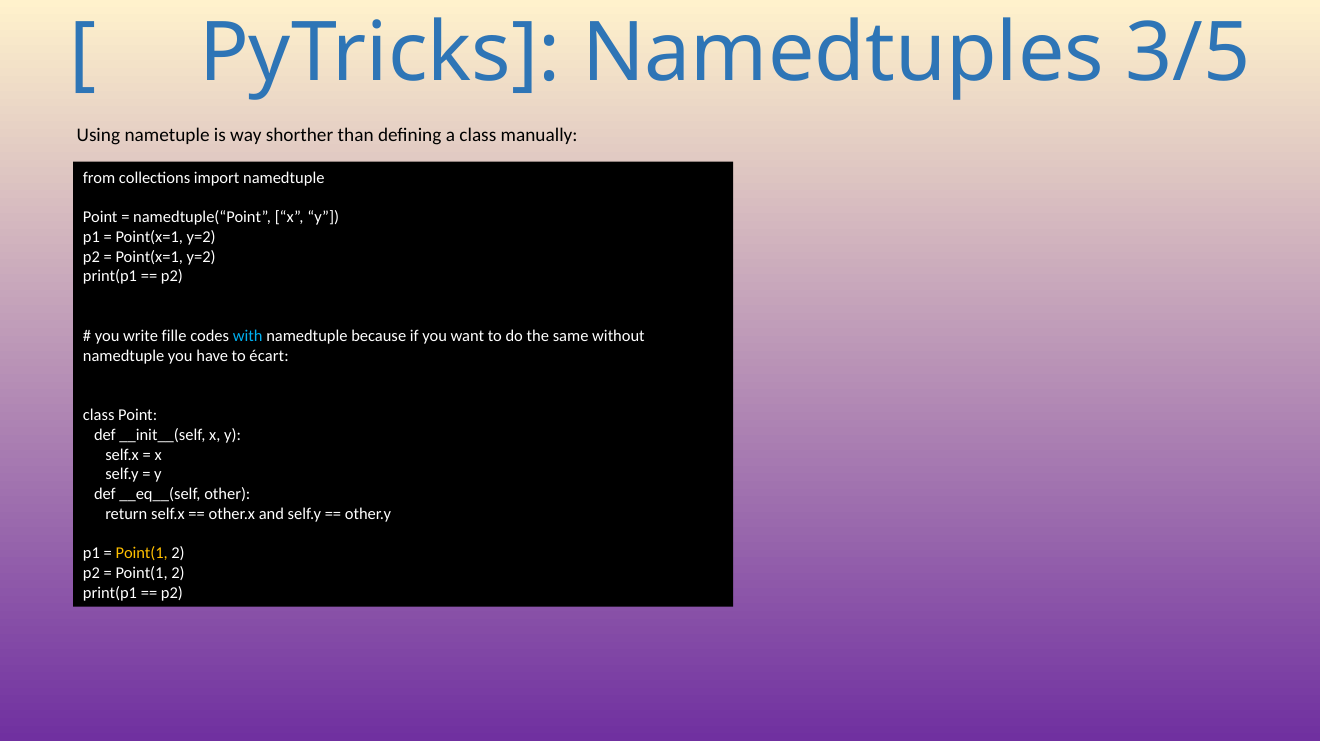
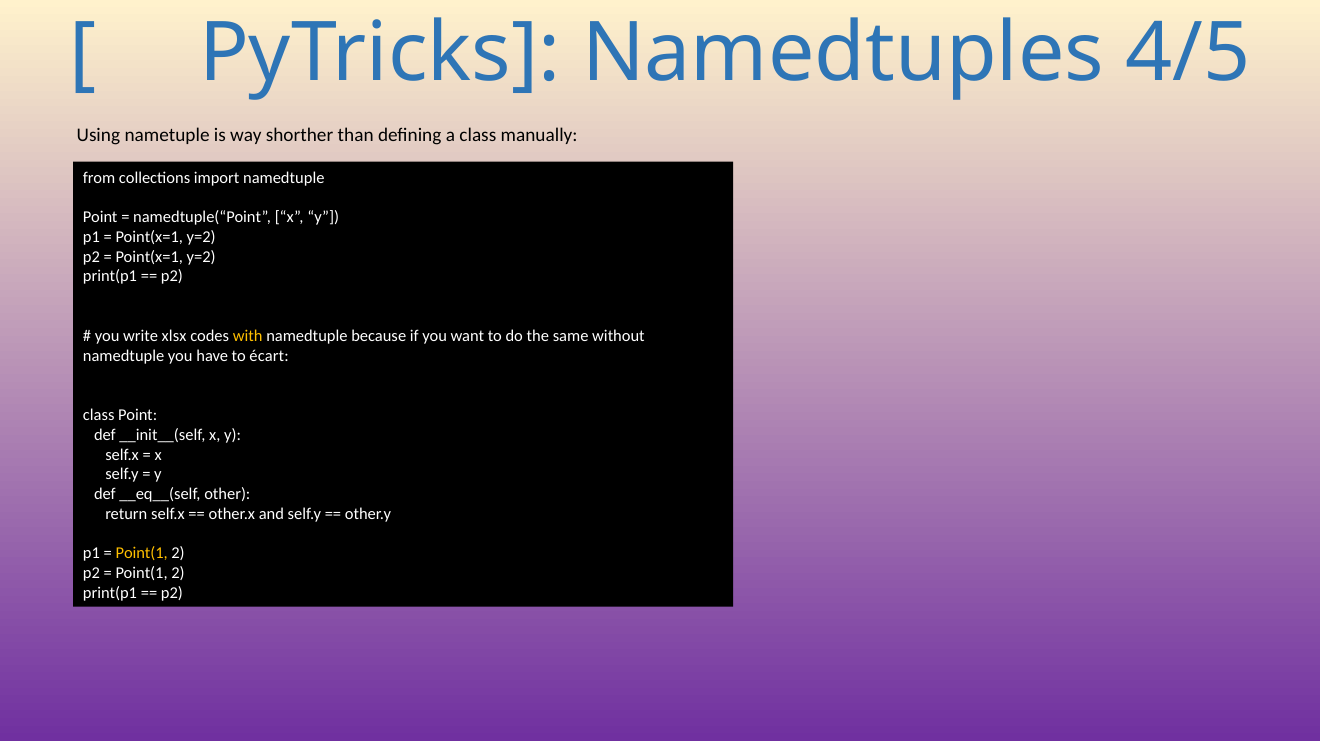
3/5: 3/5 -> 4/5
fille: fille -> xlsx
with colour: light blue -> yellow
